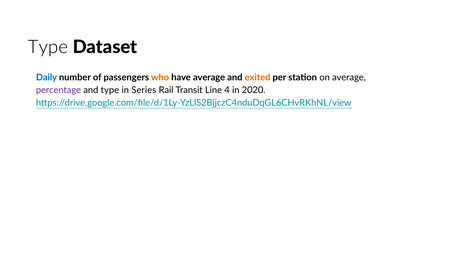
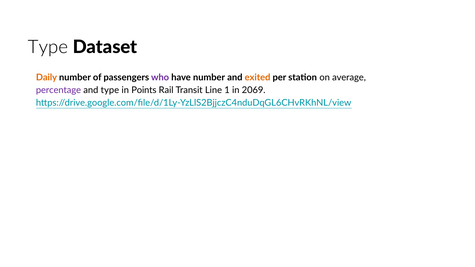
Daily colour: blue -> orange
who colour: orange -> purple
have average: average -> number
Series: Series -> Points
4: 4 -> 1
2020: 2020 -> 2069
